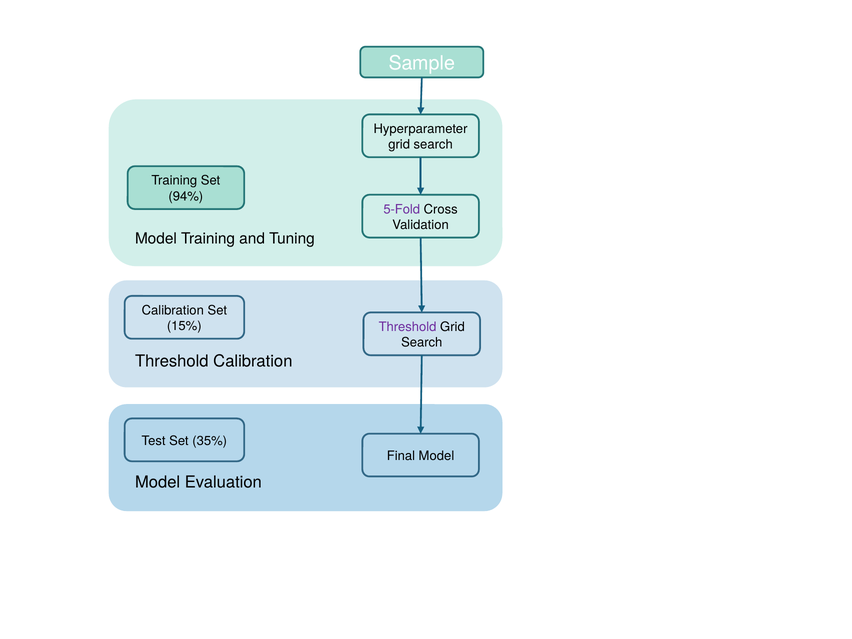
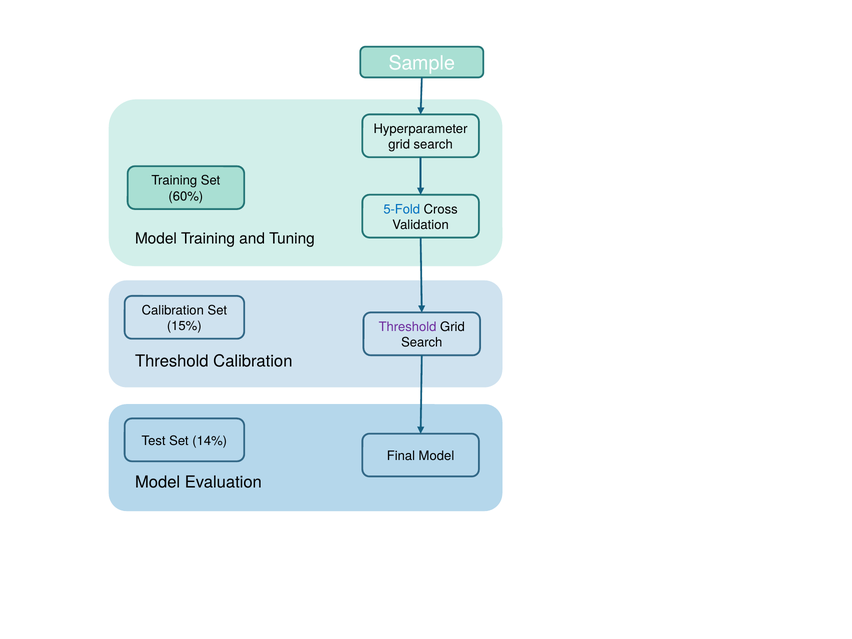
94%: 94% -> 60%
5-Fold colour: purple -> blue
35%: 35% -> 14%
